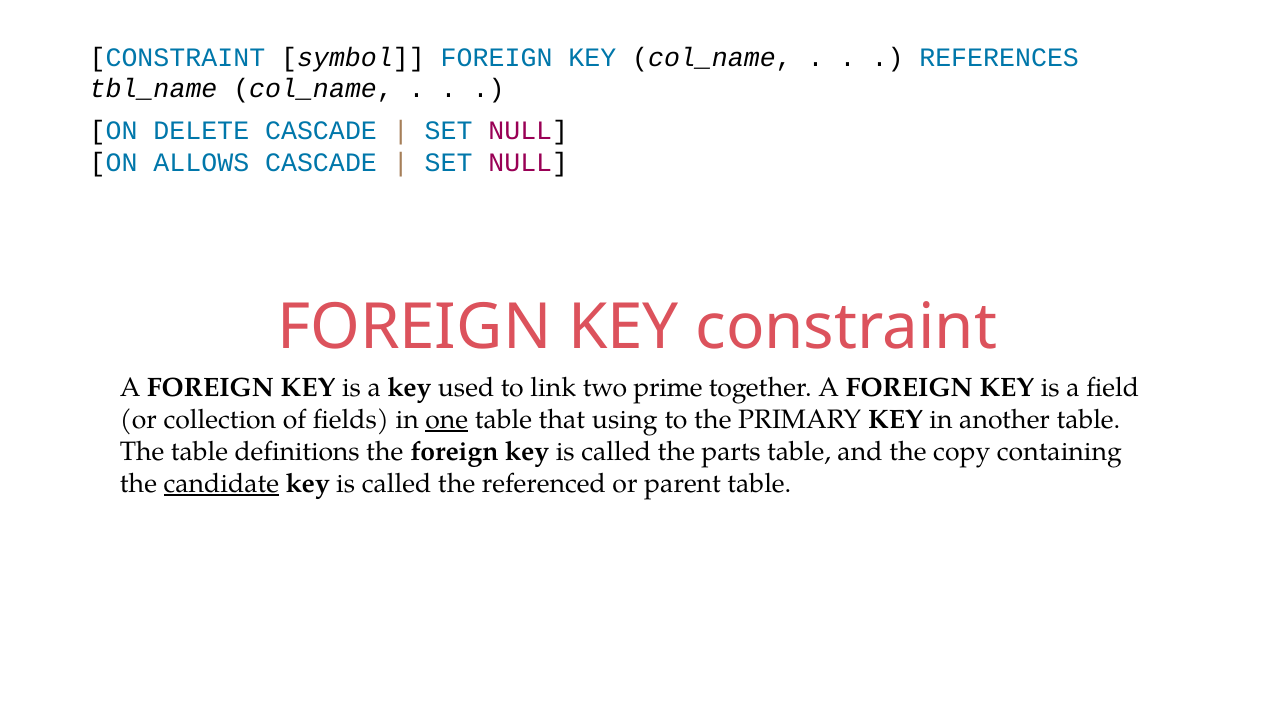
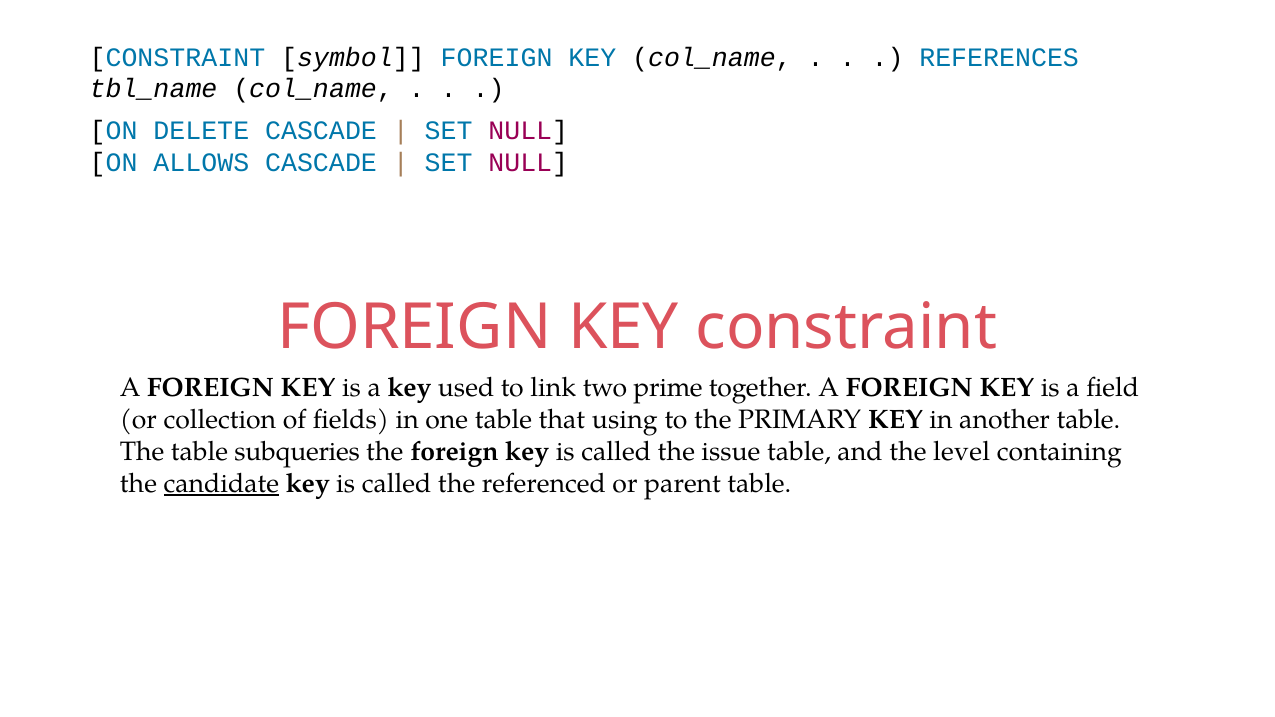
one underline: present -> none
definitions: definitions -> subqueries
parts: parts -> issue
copy: copy -> level
